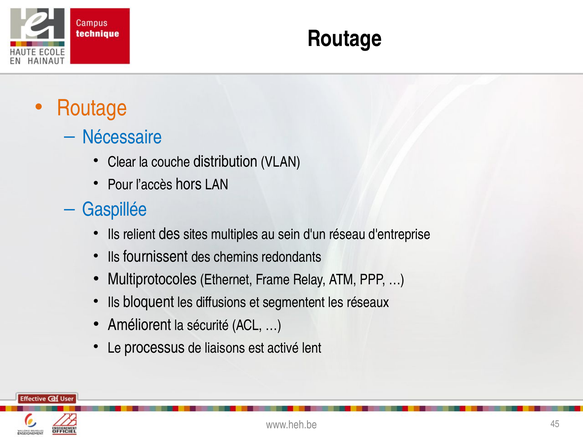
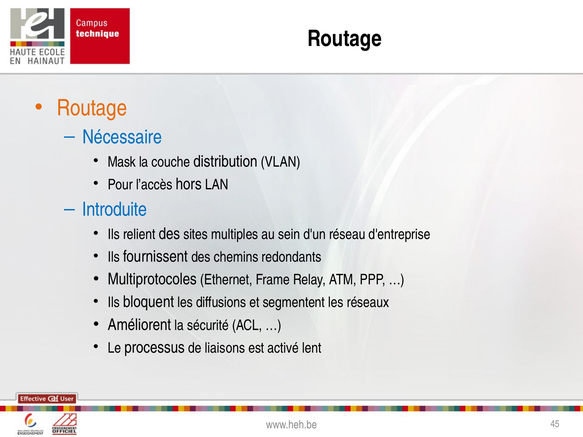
Clear: Clear -> Mask
Gaspillée: Gaspillée -> Introduite
